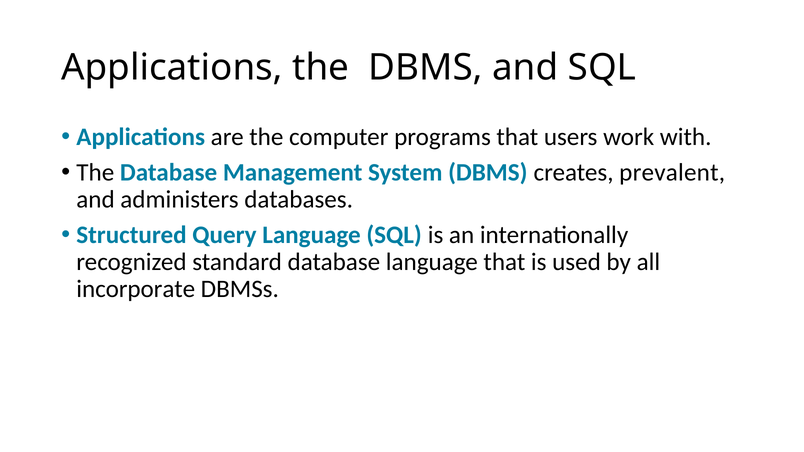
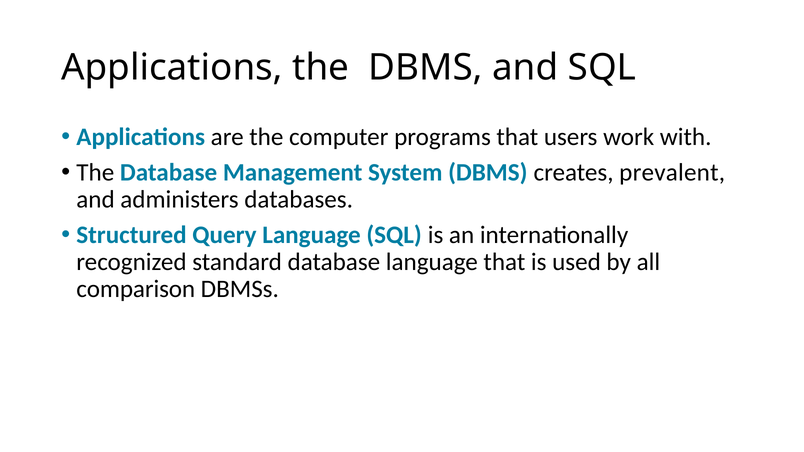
incorporate: incorporate -> comparison
